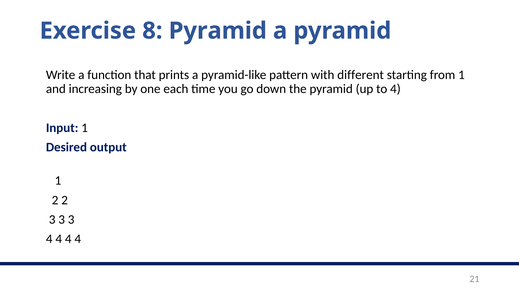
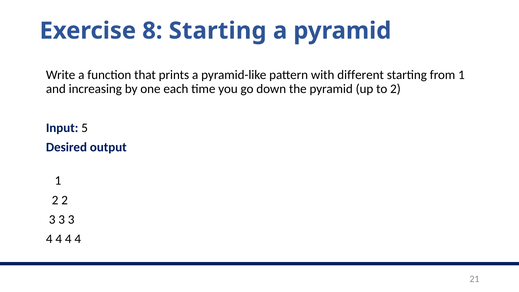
8 Pyramid: Pyramid -> Starting
to 4: 4 -> 2
Input 1: 1 -> 5
